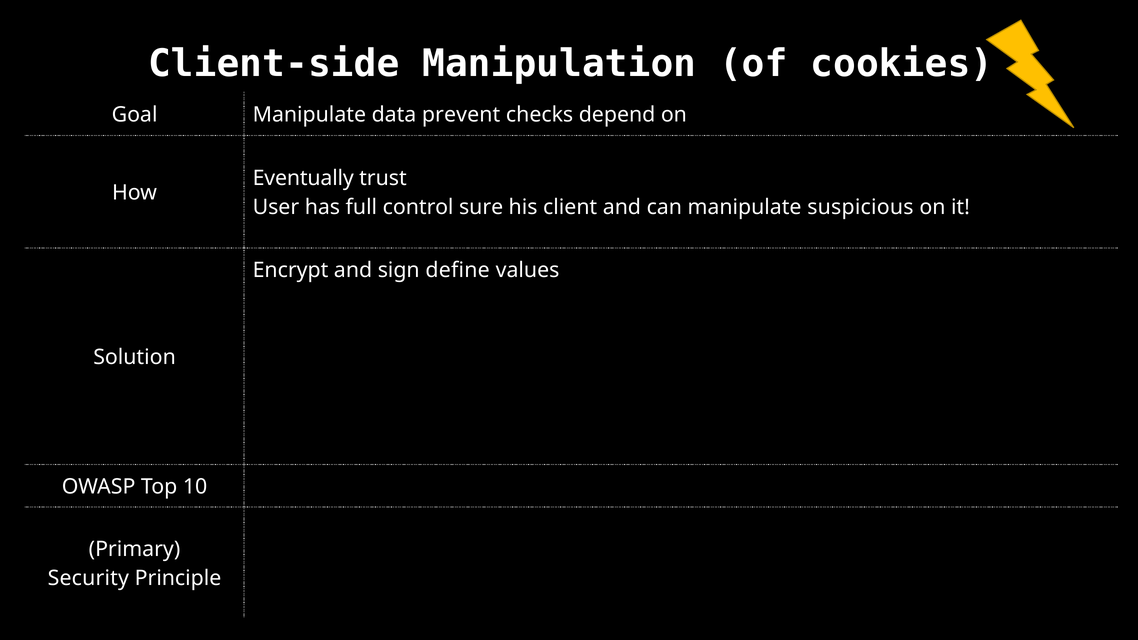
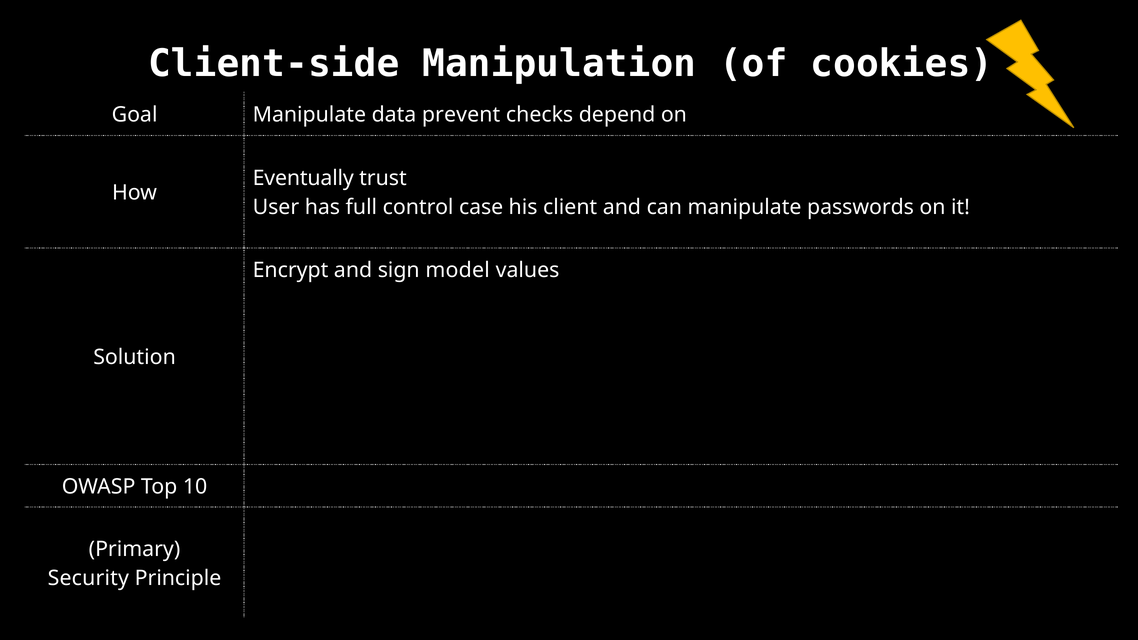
sure: sure -> case
suspicious: suspicious -> passwords
define: define -> model
